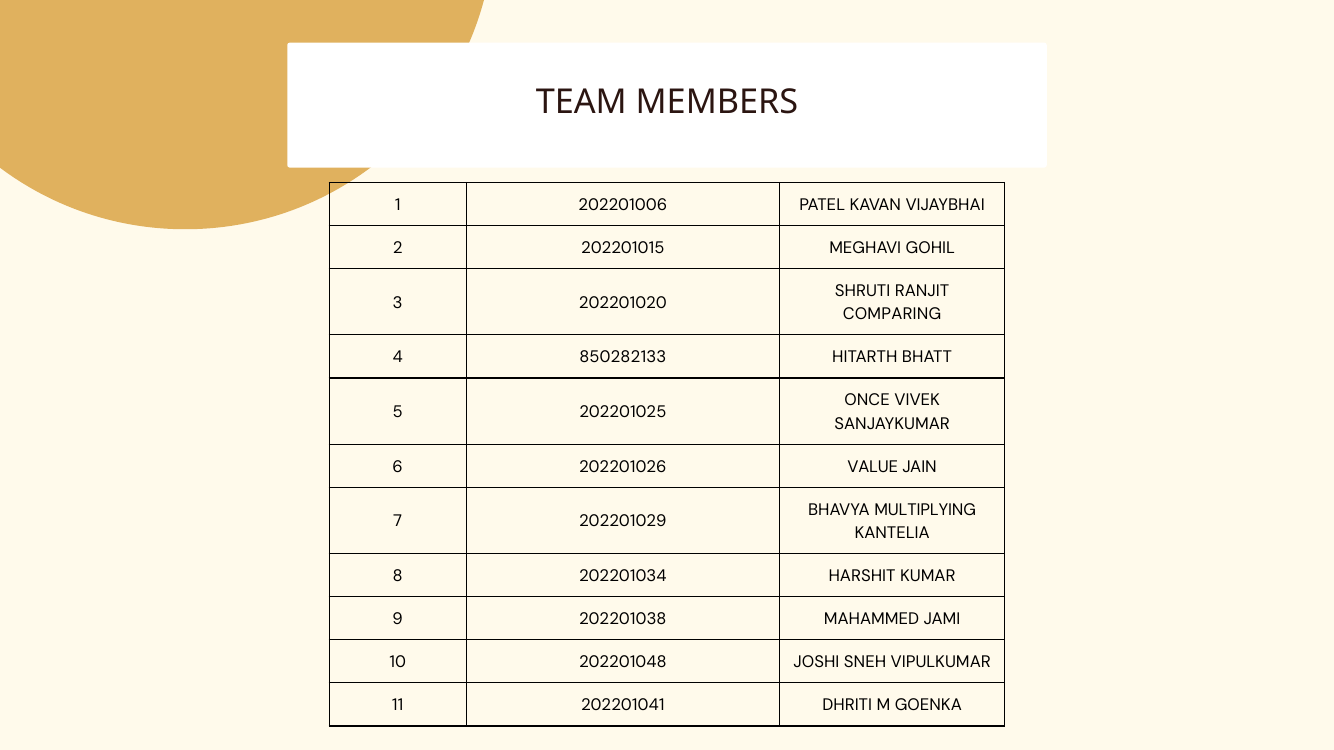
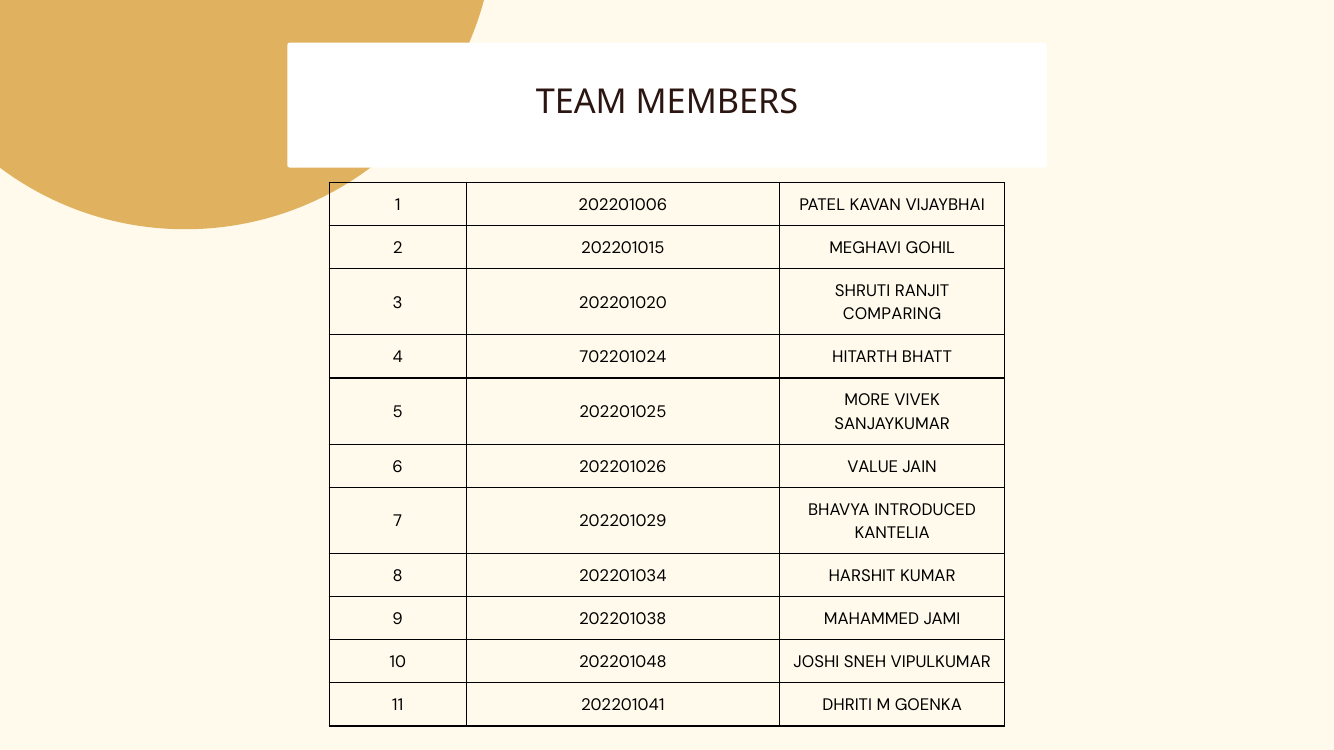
850282133: 850282133 -> 702201024
ONCE: ONCE -> MORE
MULTIPLYING: MULTIPLYING -> INTRODUCED
